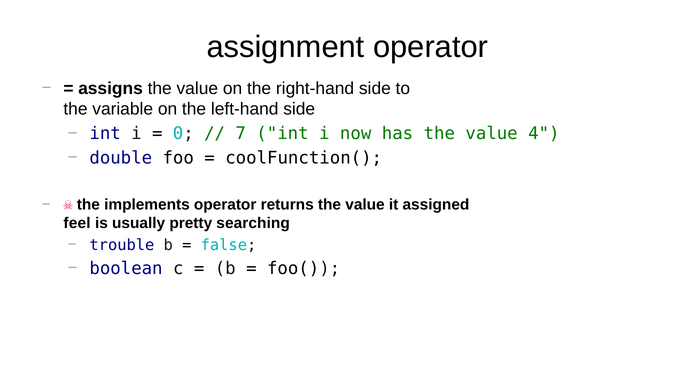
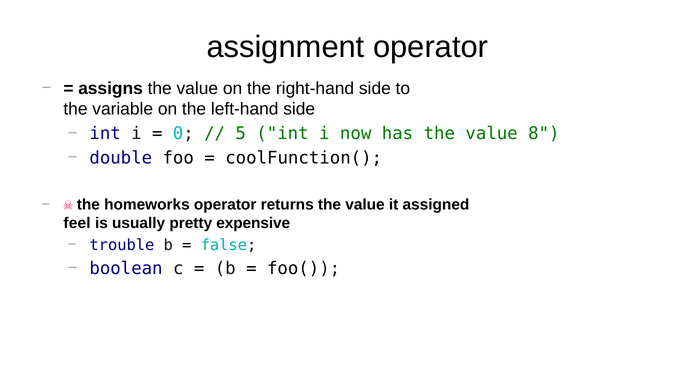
7: 7 -> 5
4: 4 -> 8
implements: implements -> homeworks
searching: searching -> expensive
